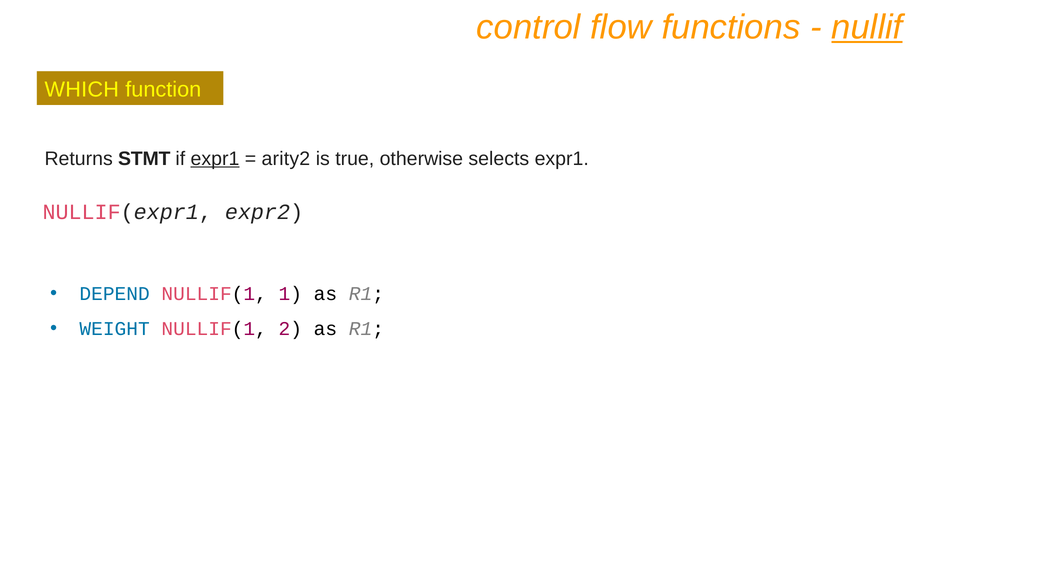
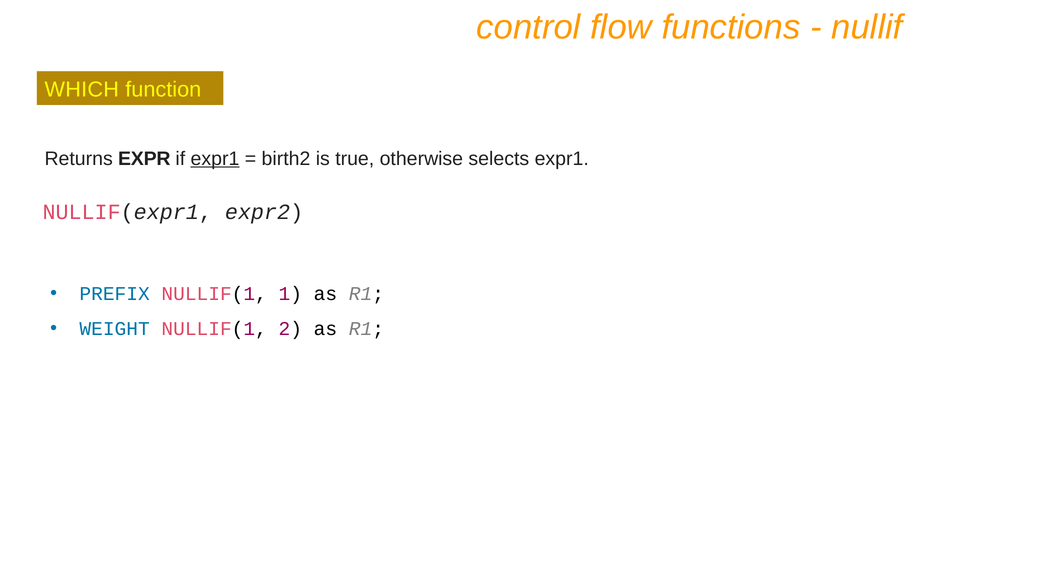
nullif underline: present -> none
STMT: STMT -> EXPR
arity2: arity2 -> birth2
DEPEND: DEPEND -> PREFIX
